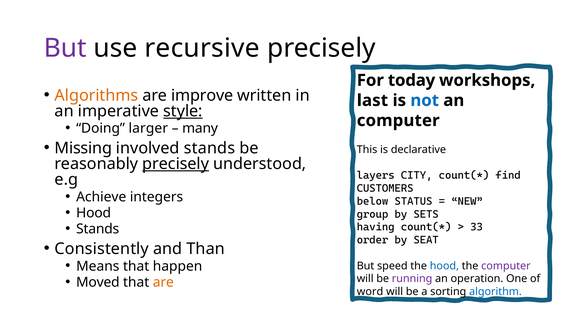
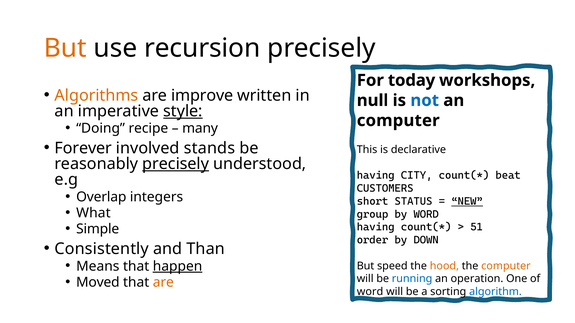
But at (65, 48) colour: purple -> orange
recursive: recursive -> recursion
last: last -> null
larger: larger -> recipe
Missing: Missing -> Forever
layers at (376, 176): layers -> having
find: find -> beat
Achieve: Achieve -> Overlap
below: below -> short
NEW underline: none -> present
Hood at (94, 213): Hood -> What
by SETS: SETS -> WORD
Stands at (98, 229): Stands -> Simple
33: 33 -> 51
SEAT: SEAT -> DOWN
happen underline: none -> present
hood at (444, 266) colour: blue -> orange
computer at (506, 266) colour: purple -> orange
running colour: purple -> blue
